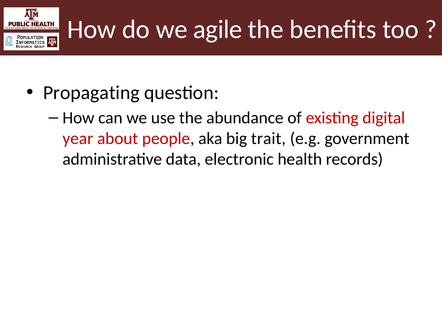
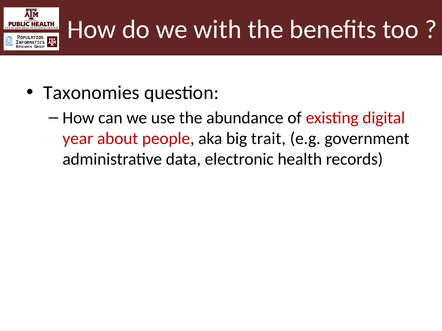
agile: agile -> with
Propagating: Propagating -> Taxonomies
